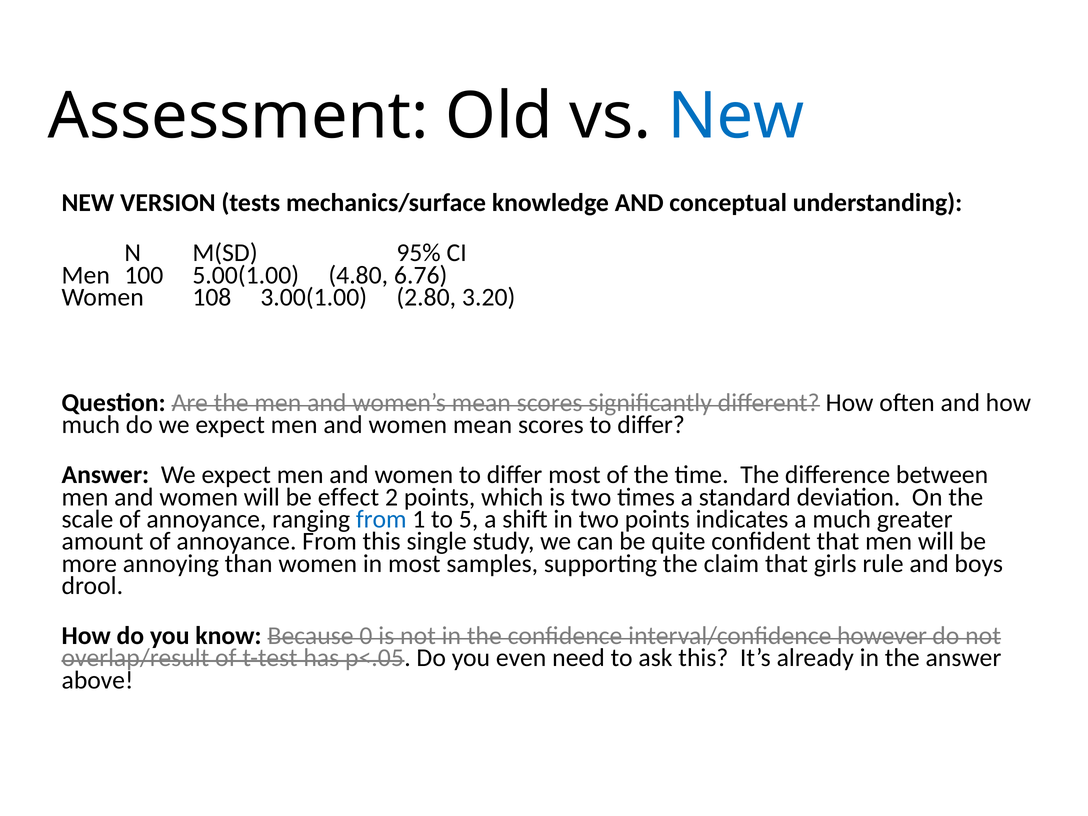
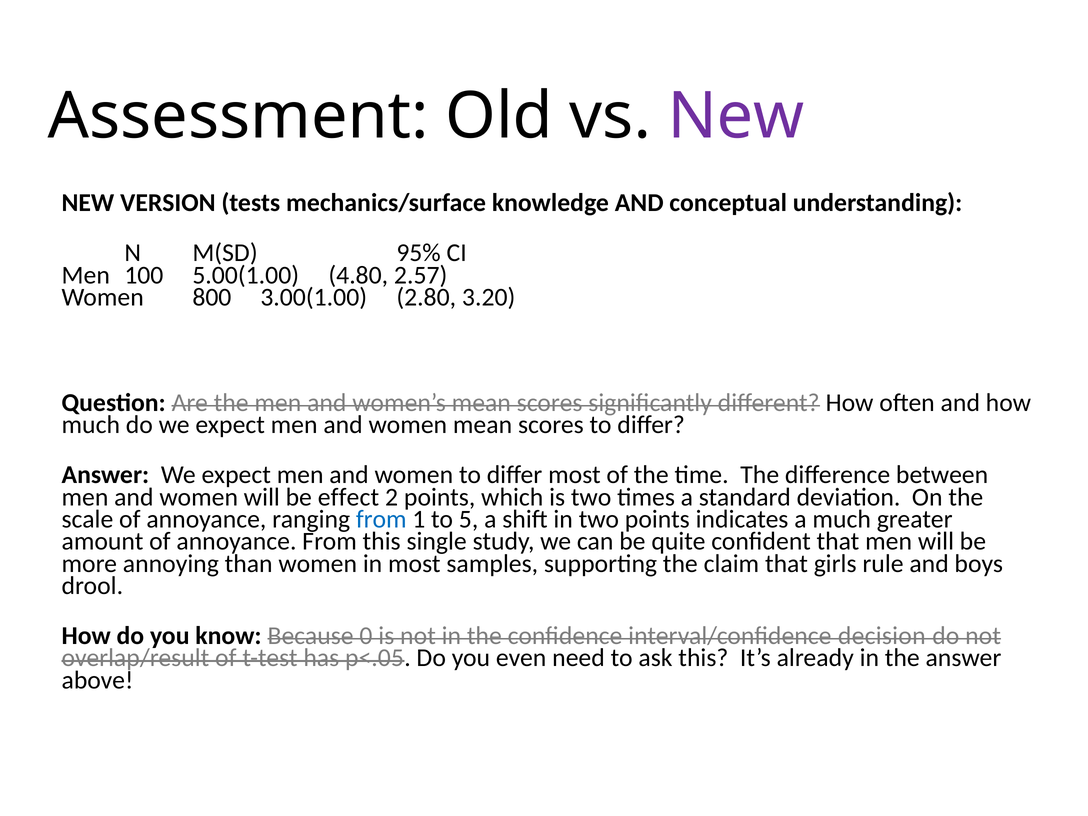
New at (736, 116) colour: blue -> purple
6.76: 6.76 -> 2.57
108: 108 -> 800
however: however -> decision
